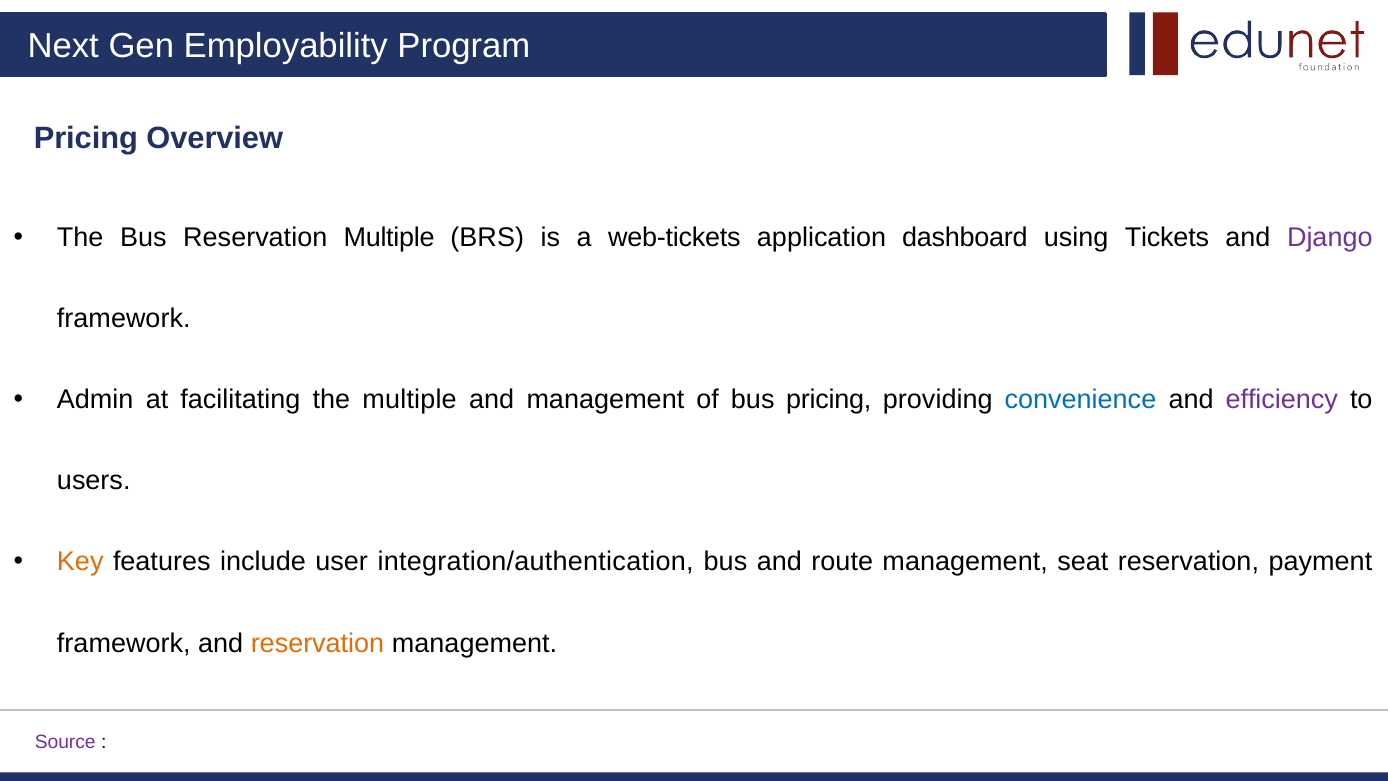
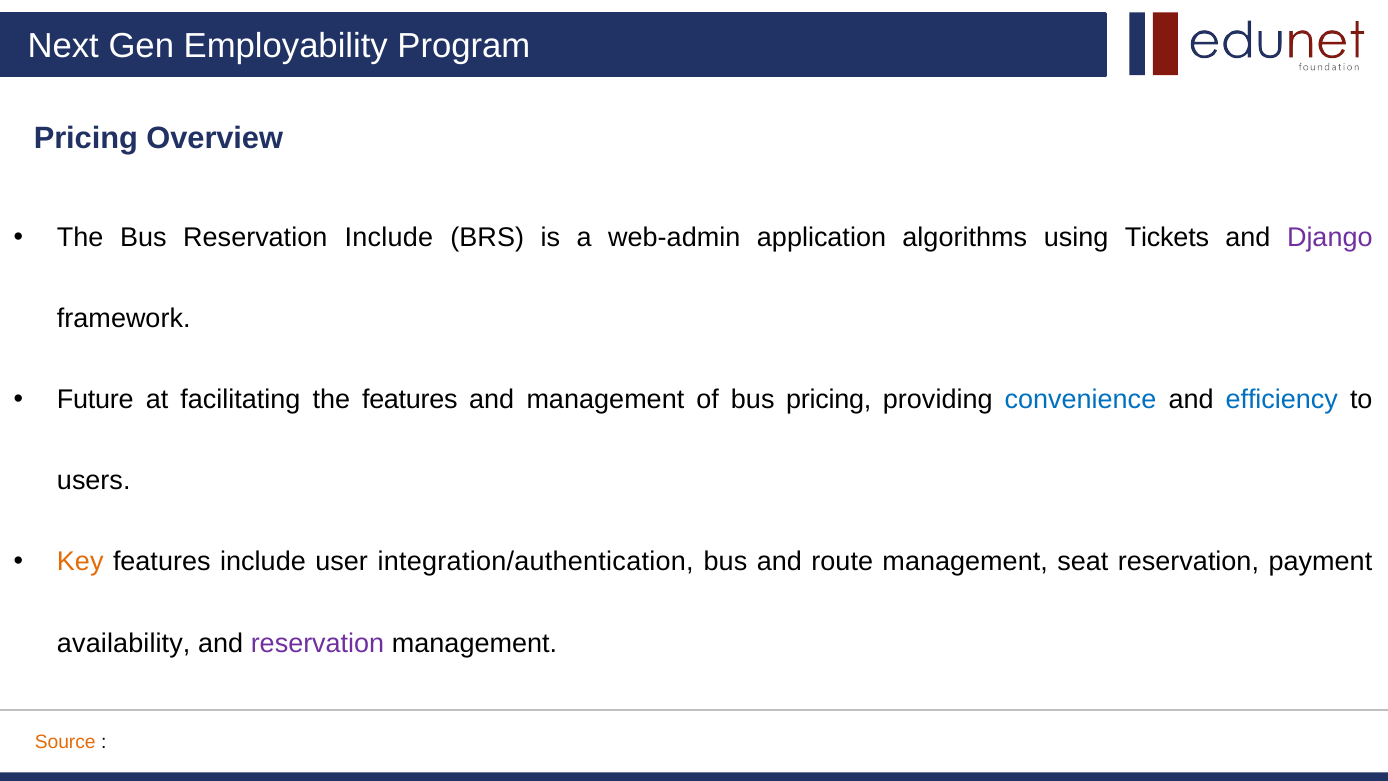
Reservation Multiple: Multiple -> Include
web-tickets: web-tickets -> web-admin
dashboard: dashboard -> algorithms
Admin: Admin -> Future
the multiple: multiple -> features
efficiency colour: purple -> blue
framework at (124, 643): framework -> availability
reservation at (317, 643) colour: orange -> purple
Source colour: purple -> orange
